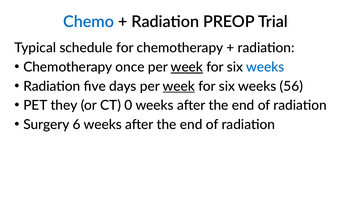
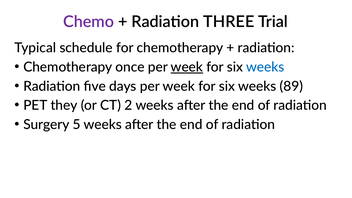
Chemo colour: blue -> purple
PREOP: PREOP -> THREE
week at (179, 86) underline: present -> none
56: 56 -> 89
0: 0 -> 2
6: 6 -> 5
